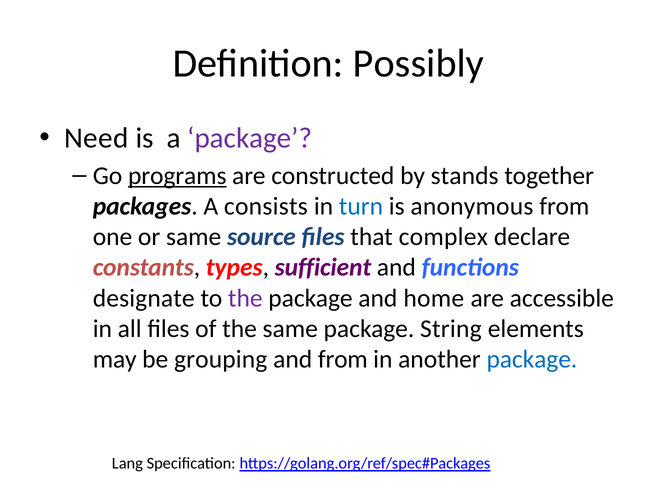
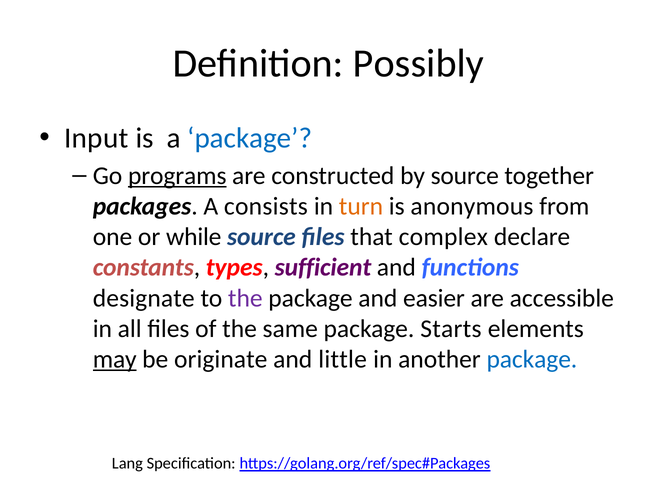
Need: Need -> Input
package at (250, 138) colour: purple -> blue
by stands: stands -> source
turn colour: blue -> orange
or same: same -> while
home: home -> easier
String: String -> Starts
may underline: none -> present
grouping: grouping -> originate
and from: from -> little
